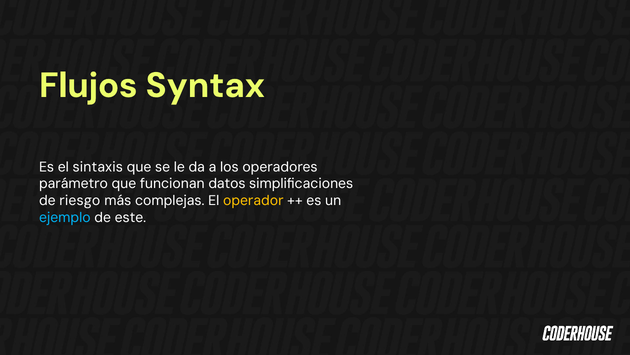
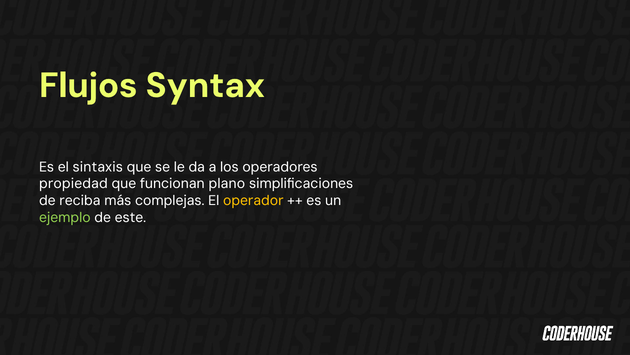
parámetro: parámetro -> propiedad
datos: datos -> plano
riesgo: riesgo -> reciba
ejemplo colour: light blue -> light green
